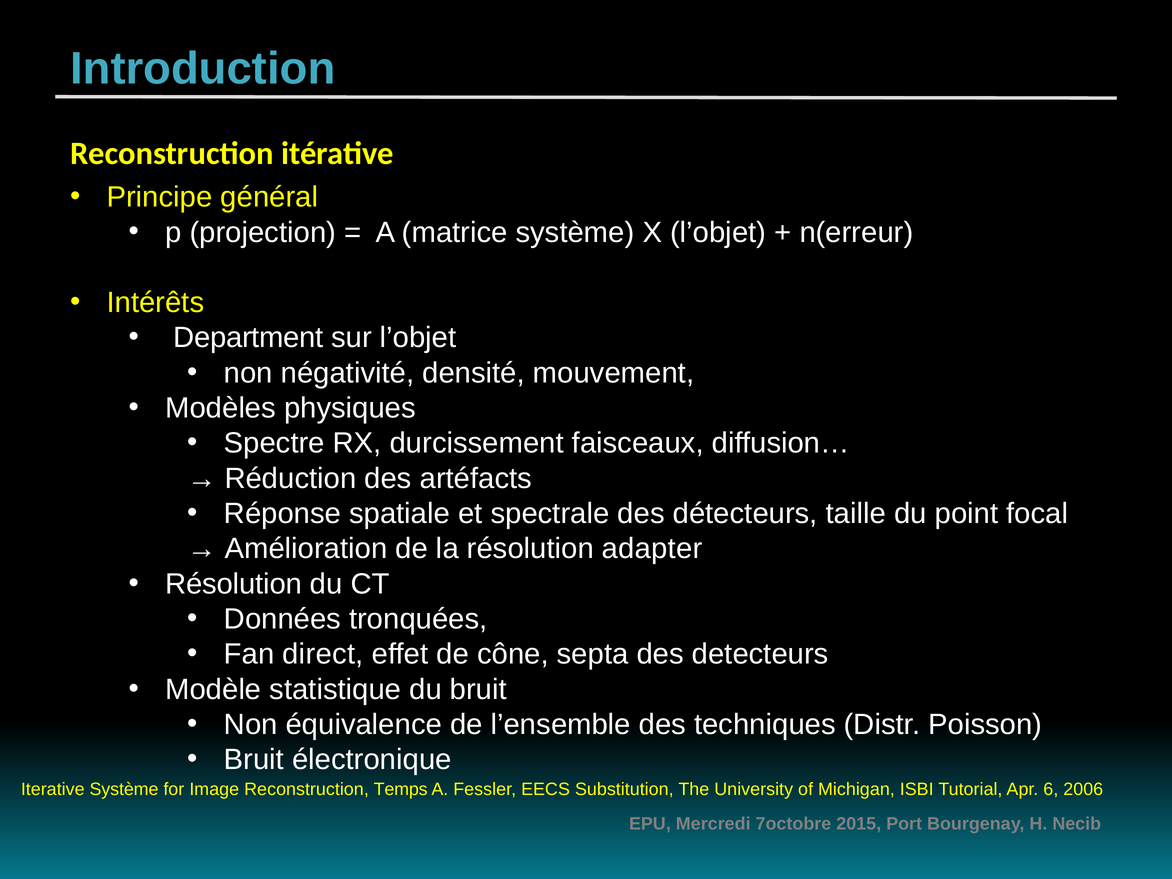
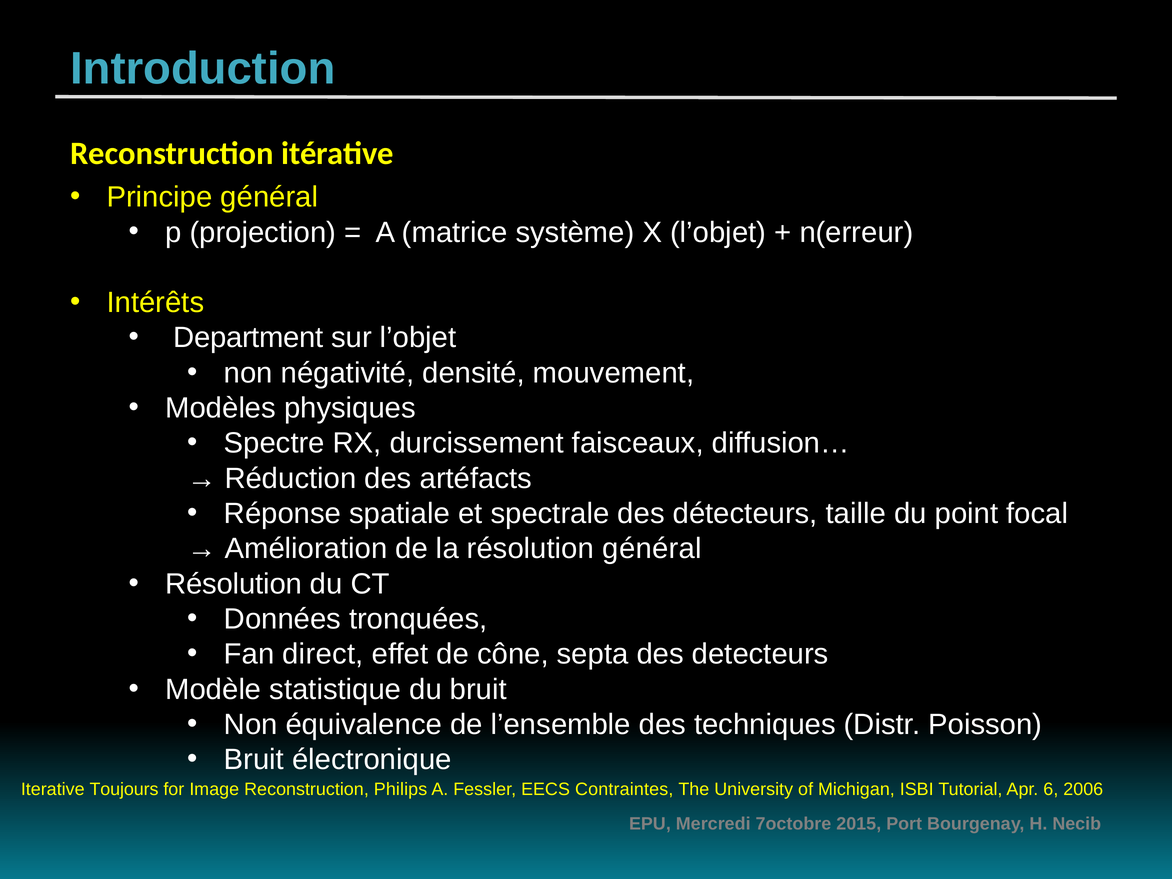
résolution adapter: adapter -> général
Iterative Système: Système -> Toujours
Temps: Temps -> Philips
Substitution: Substitution -> Contraintes
